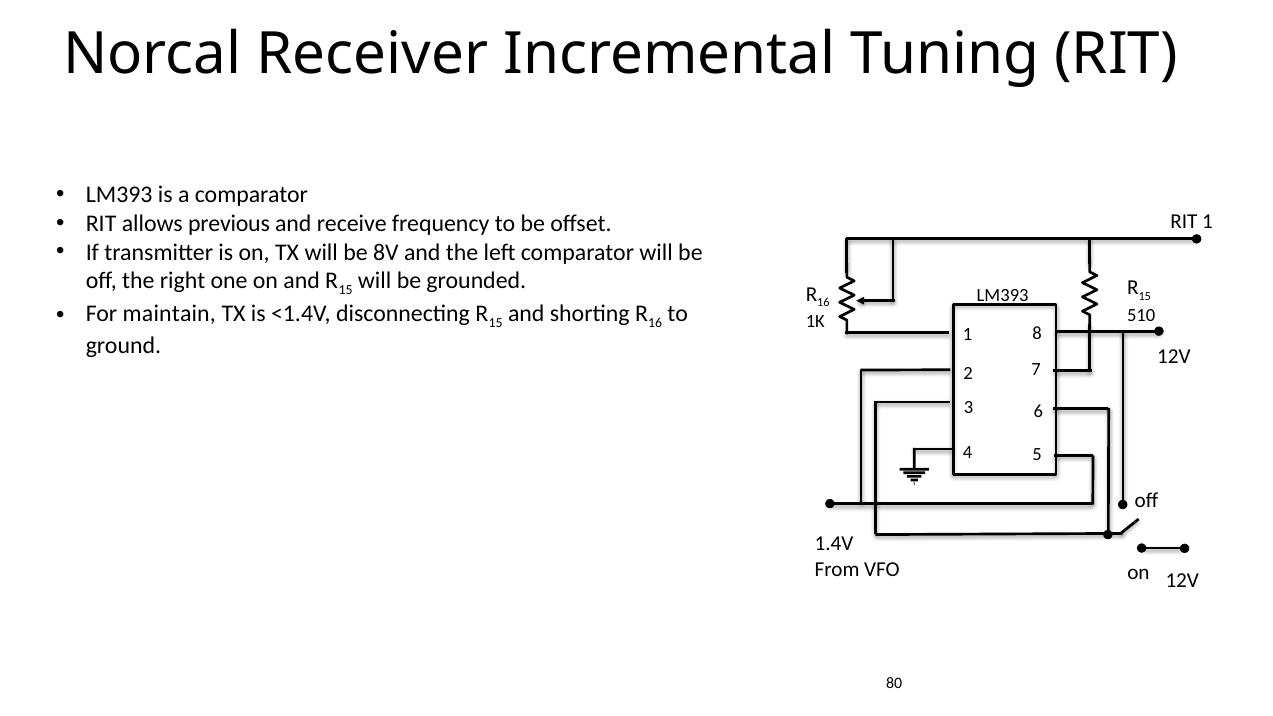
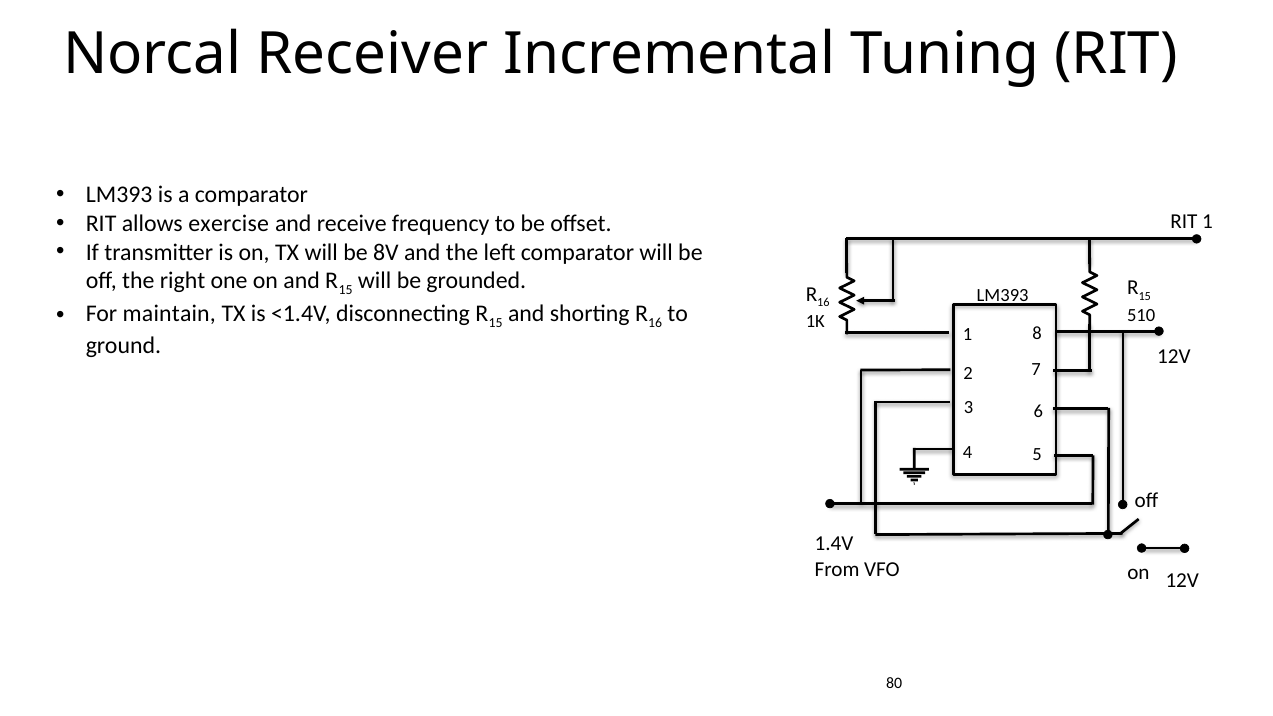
previous: previous -> exercise
